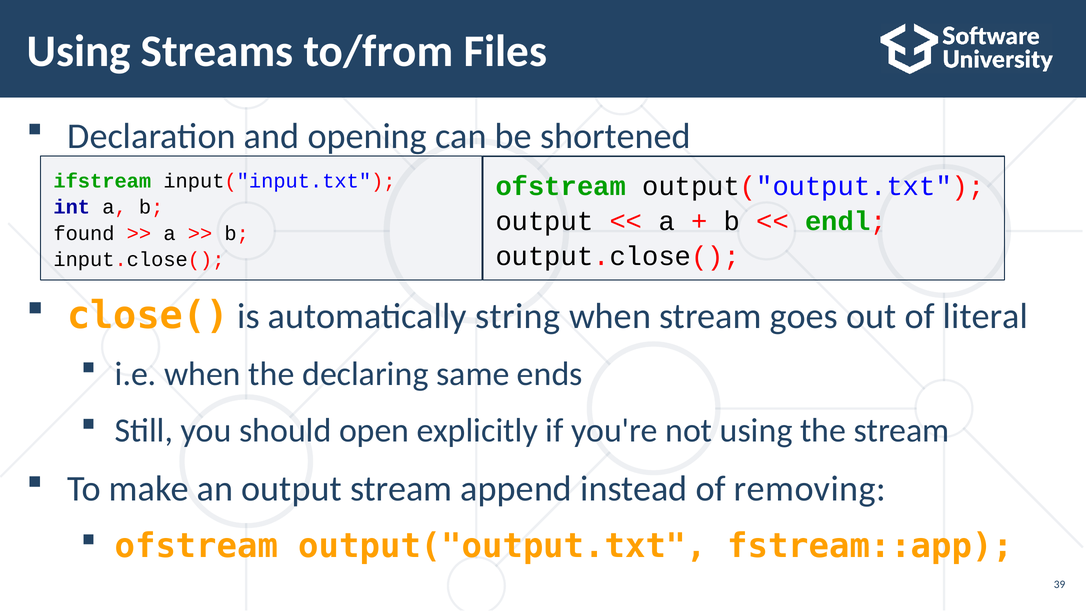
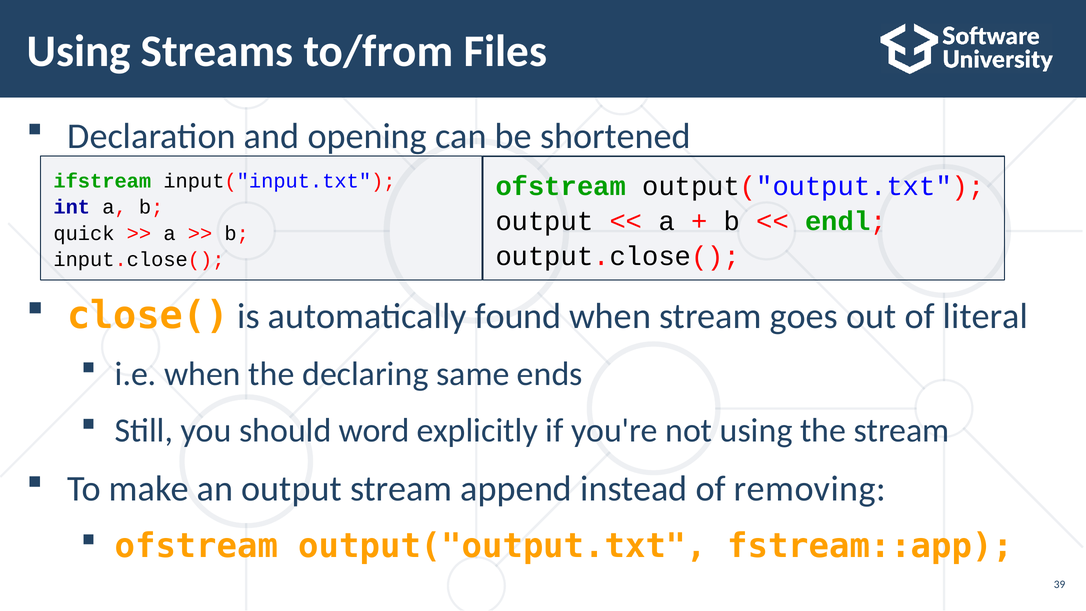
found: found -> quick
string: string -> found
open: open -> word
